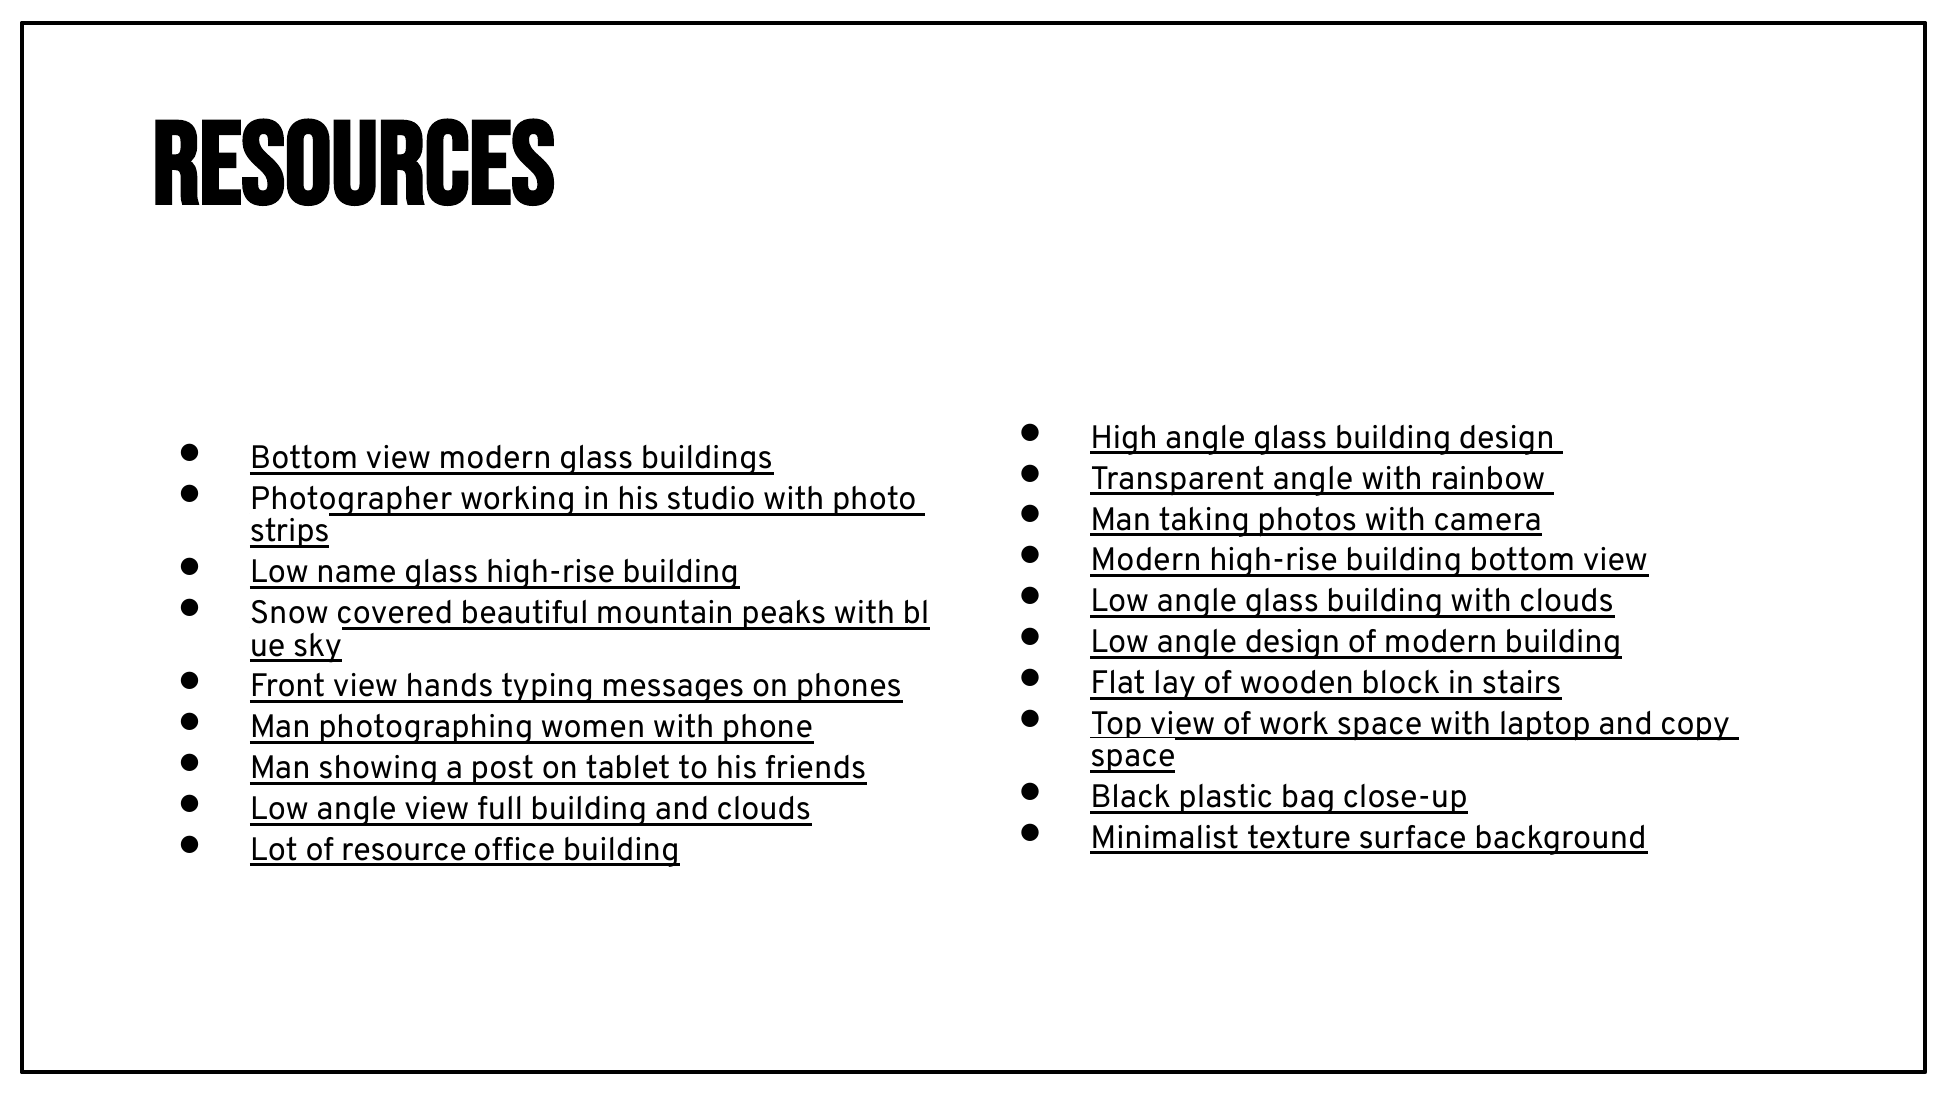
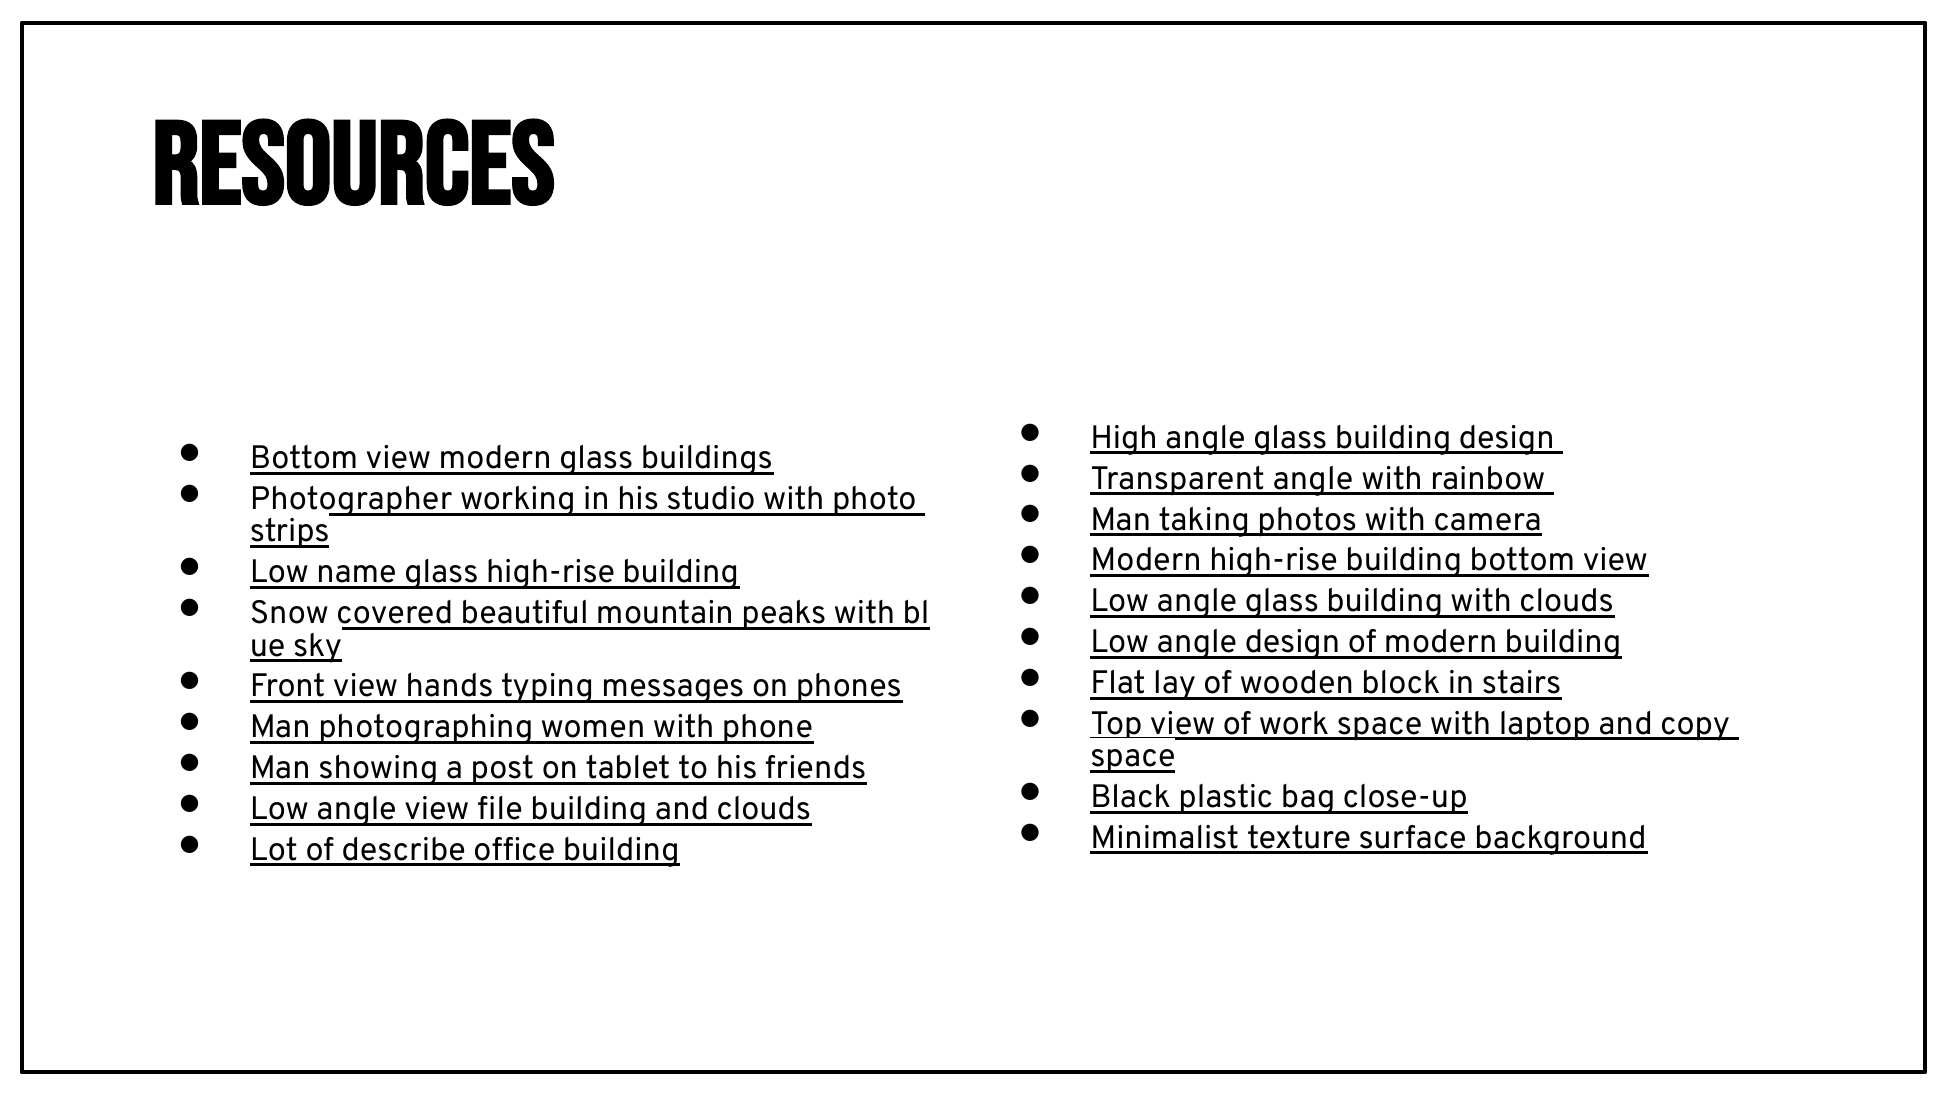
full: full -> file
resource: resource -> describe
